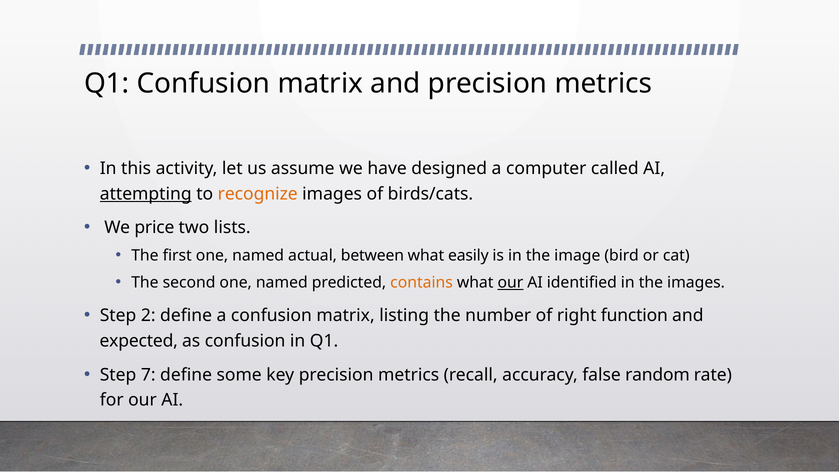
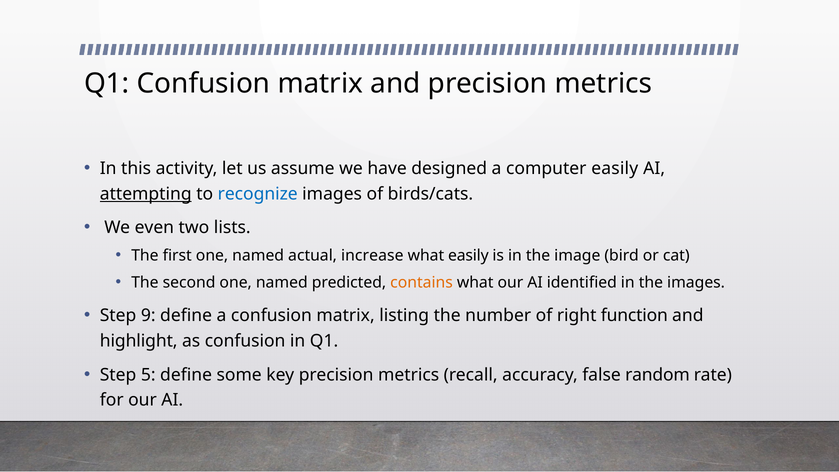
computer called: called -> easily
recognize colour: orange -> blue
price: price -> even
between: between -> increase
our at (510, 283) underline: present -> none
2: 2 -> 9
expected: expected -> highlight
7: 7 -> 5
